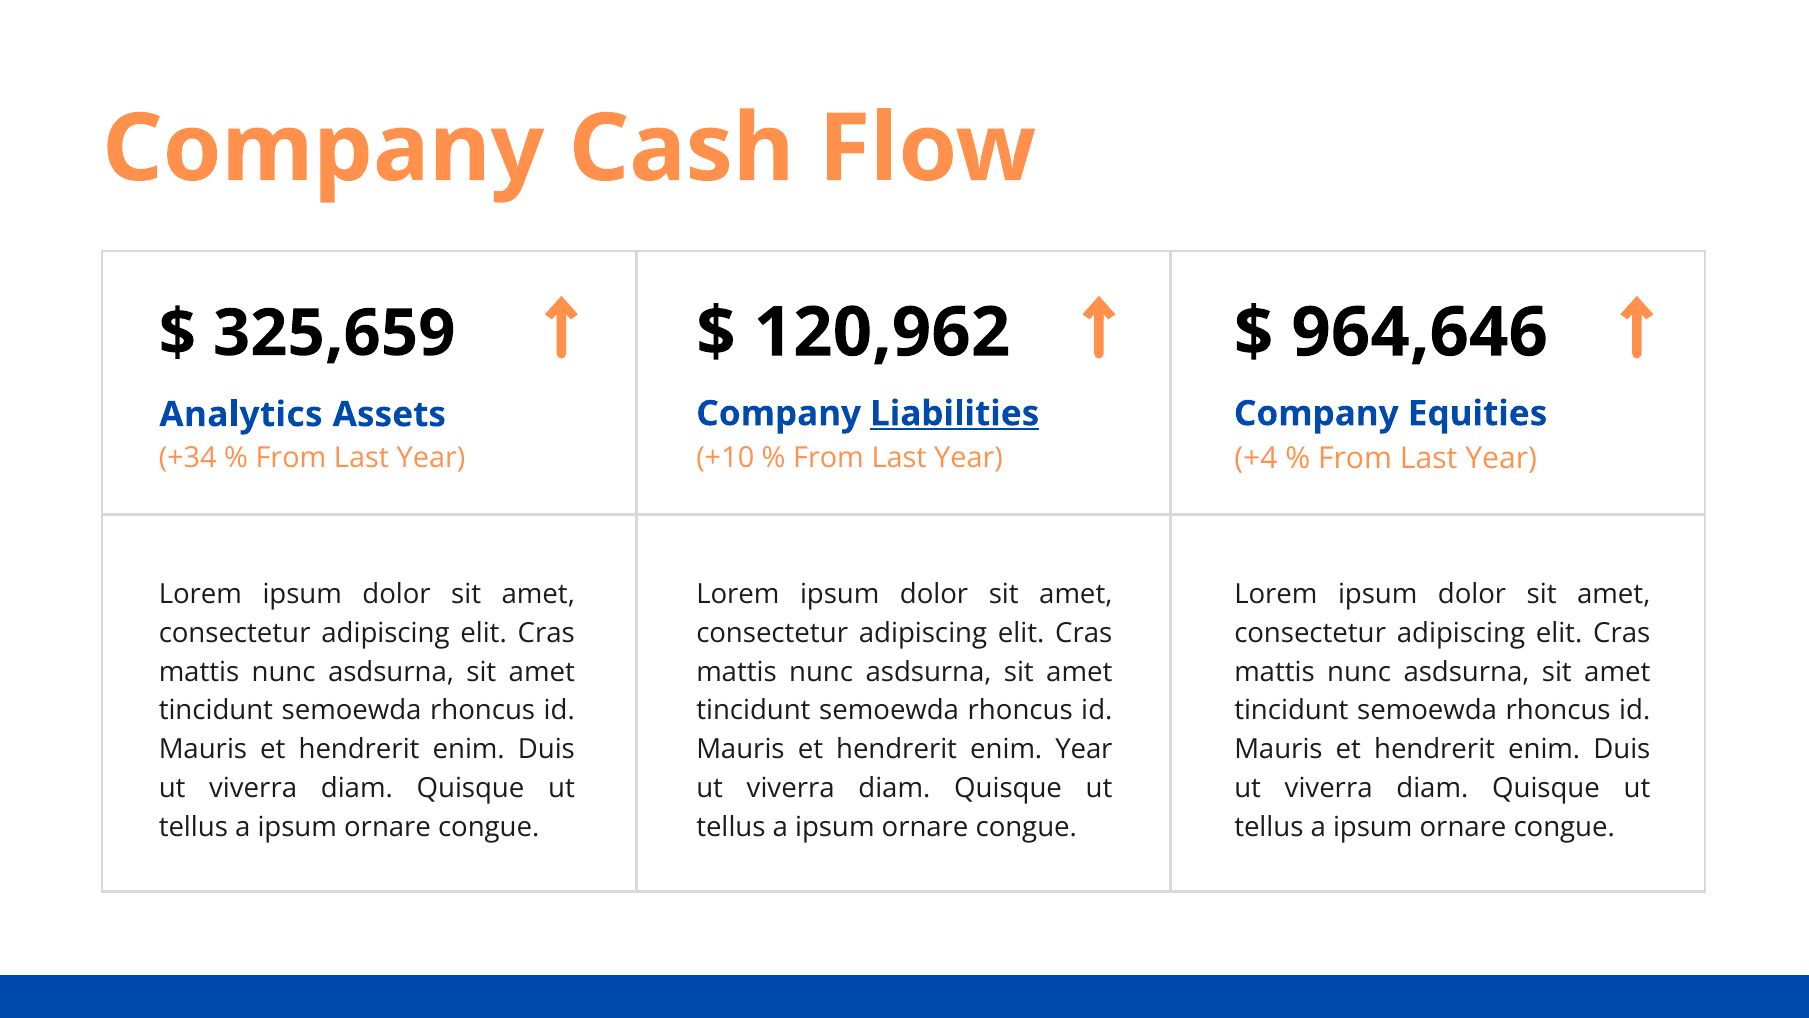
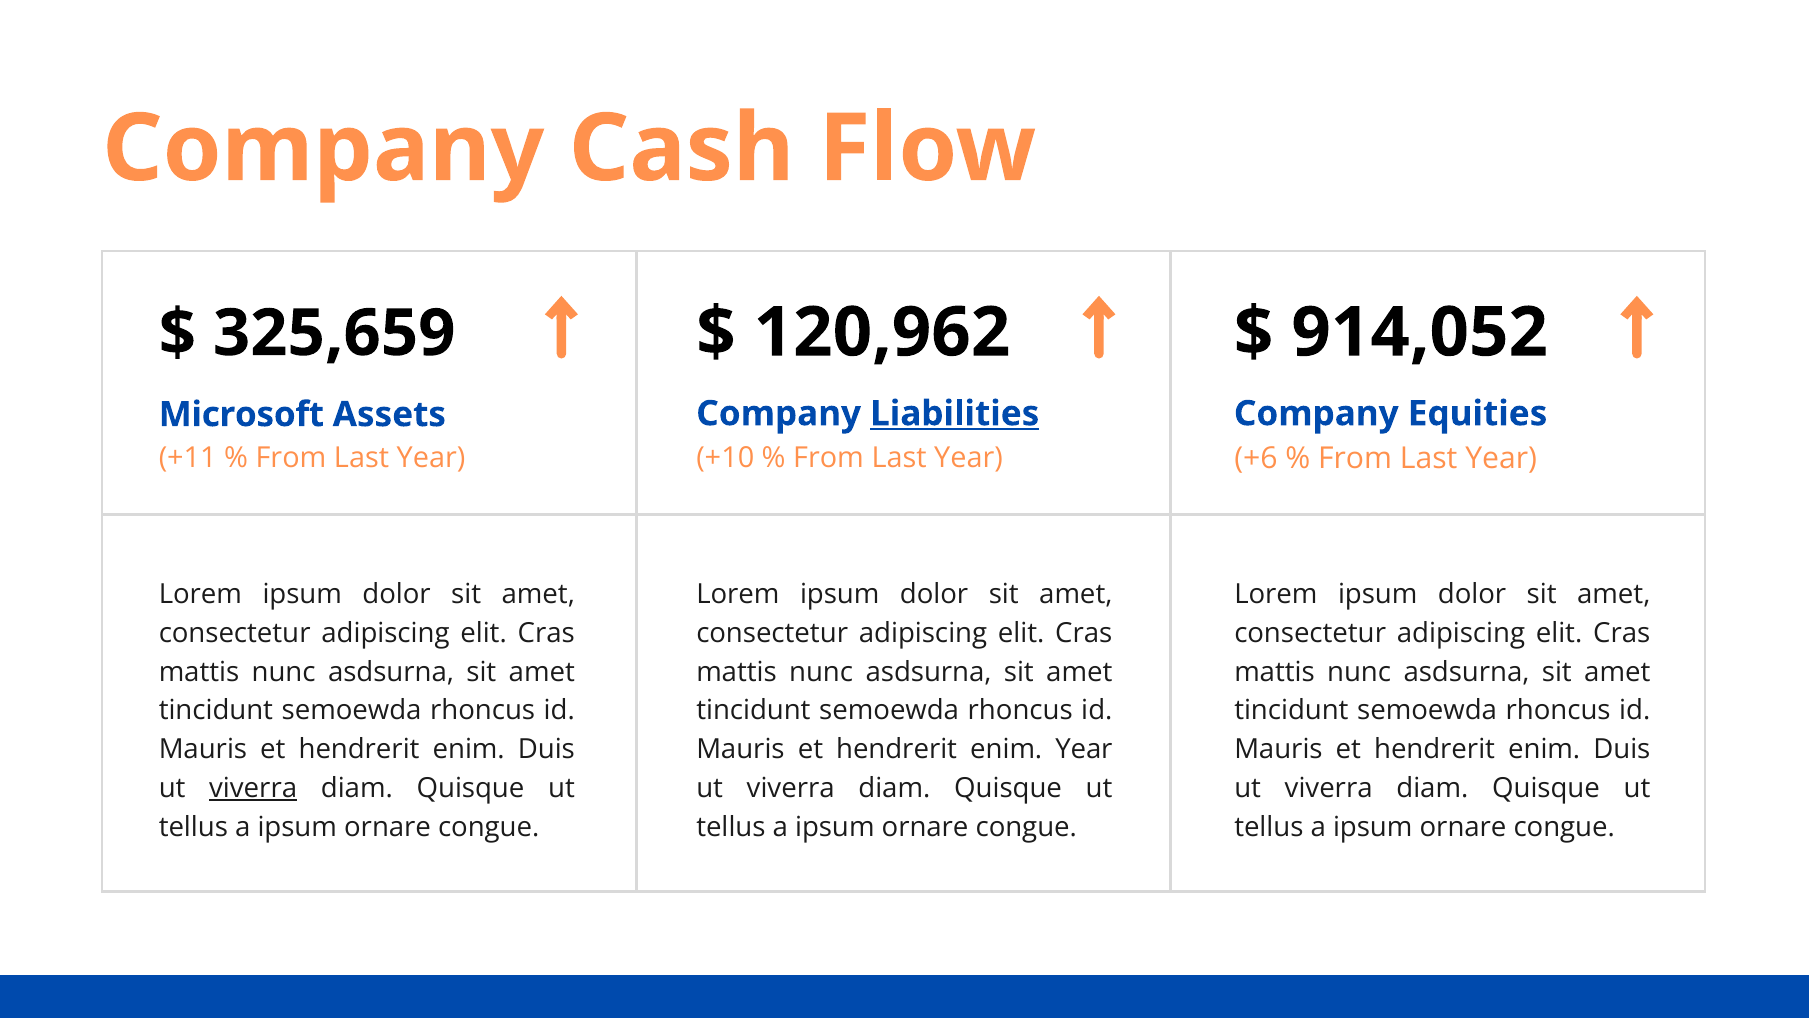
964,646: 964,646 -> 914,052
Analytics: Analytics -> Microsoft
+34: +34 -> +11
+4: +4 -> +6
viverra at (253, 788) underline: none -> present
